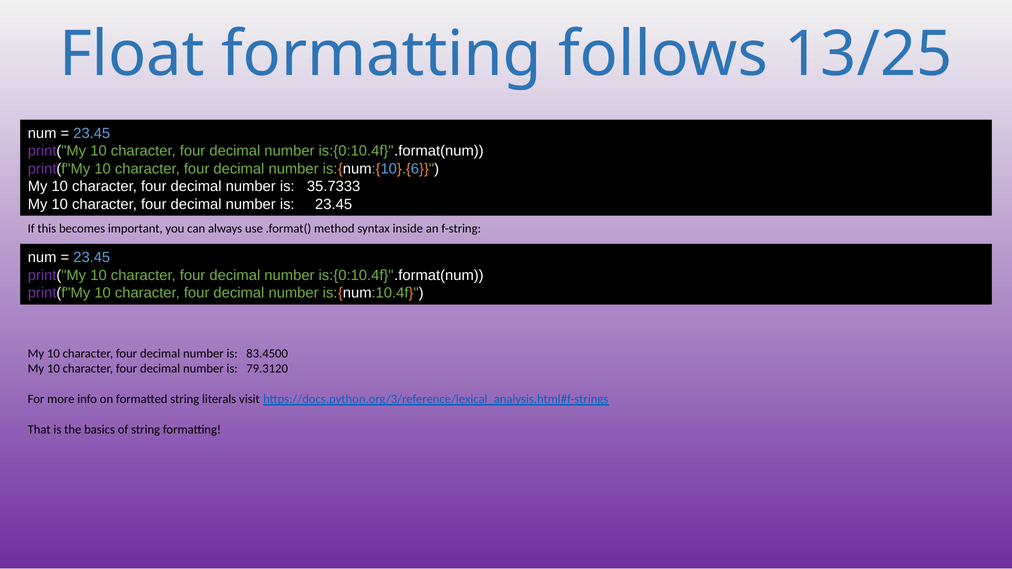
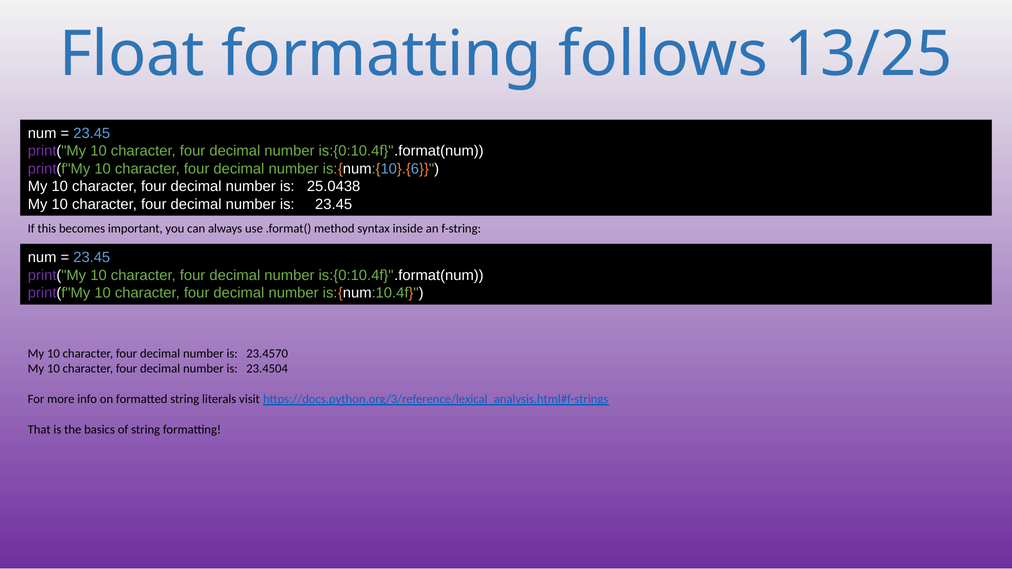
35.7333: 35.7333 -> 25.0438
83.4500: 83.4500 -> 23.4570
79.3120: 79.3120 -> 23.4504
